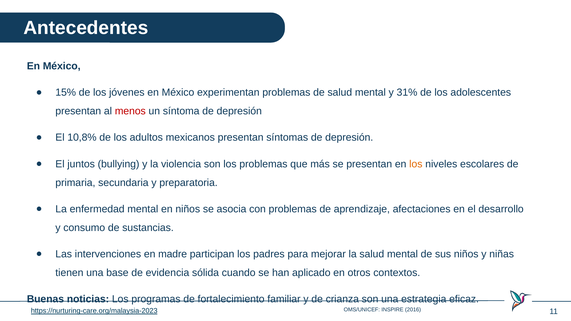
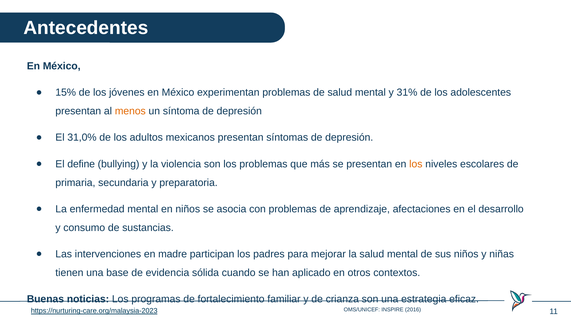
menos colour: red -> orange
10,8%: 10,8% -> 31,0%
juntos: juntos -> define
